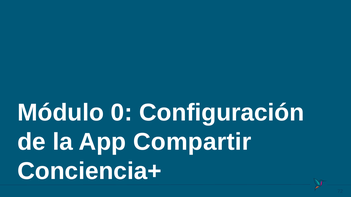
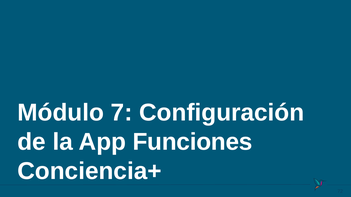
0: 0 -> 7
Compartir: Compartir -> Funciones
